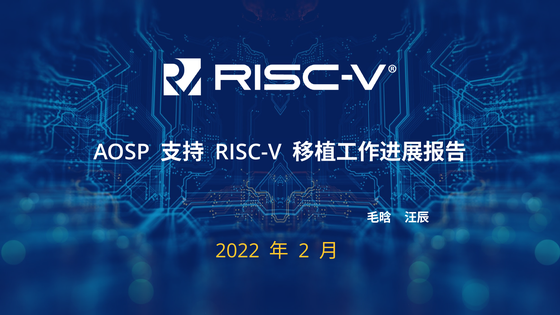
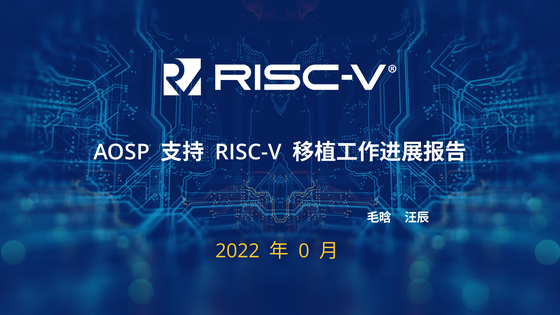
2: 2 -> 0
